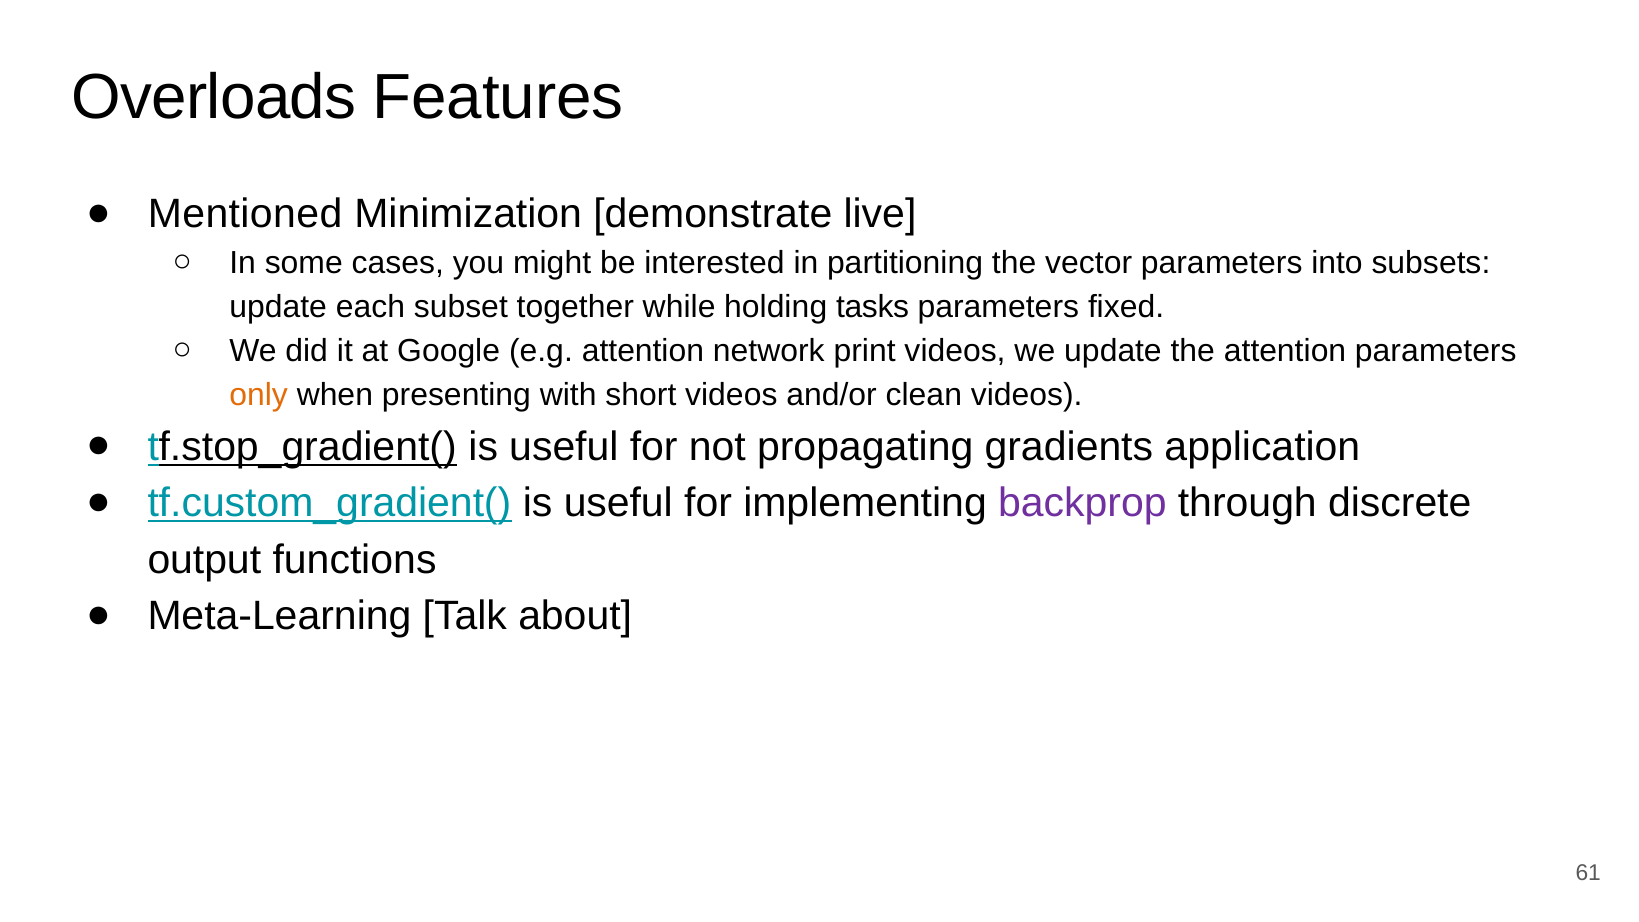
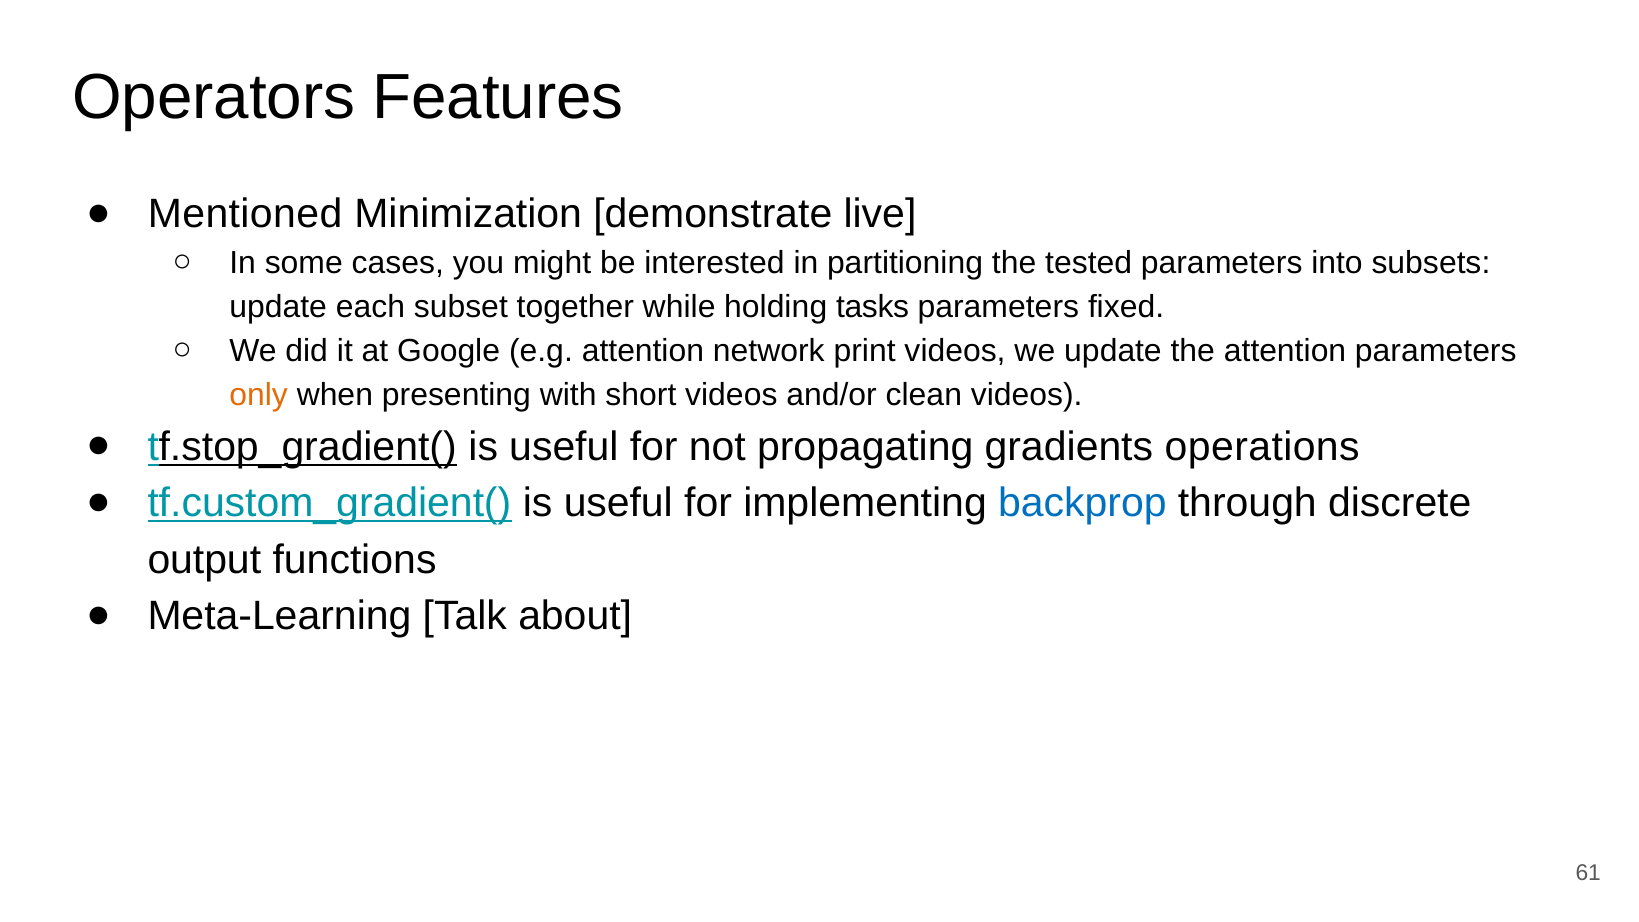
Overloads: Overloads -> Operators
vector: vector -> tested
application: application -> operations
backprop colour: purple -> blue
